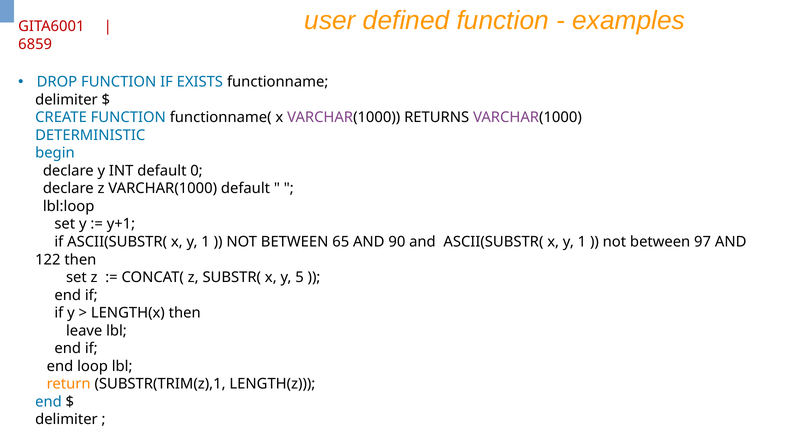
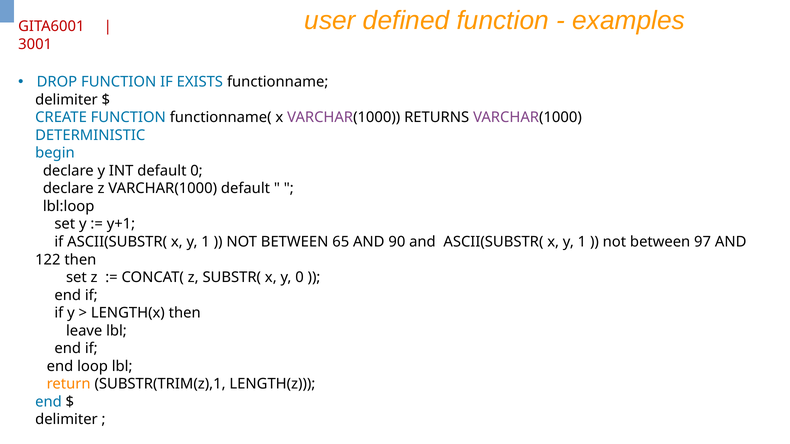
6859: 6859 -> 3001
y 5: 5 -> 0
